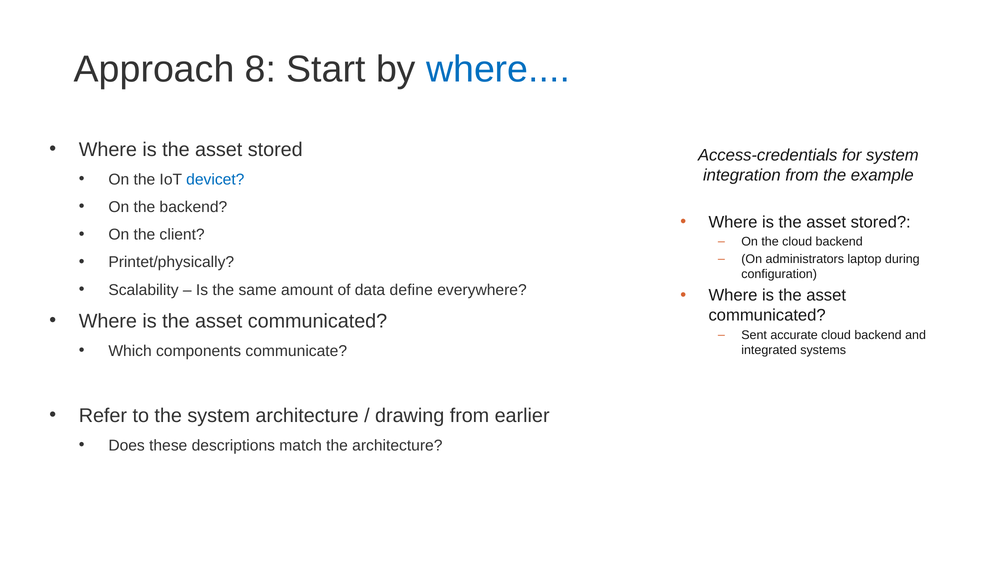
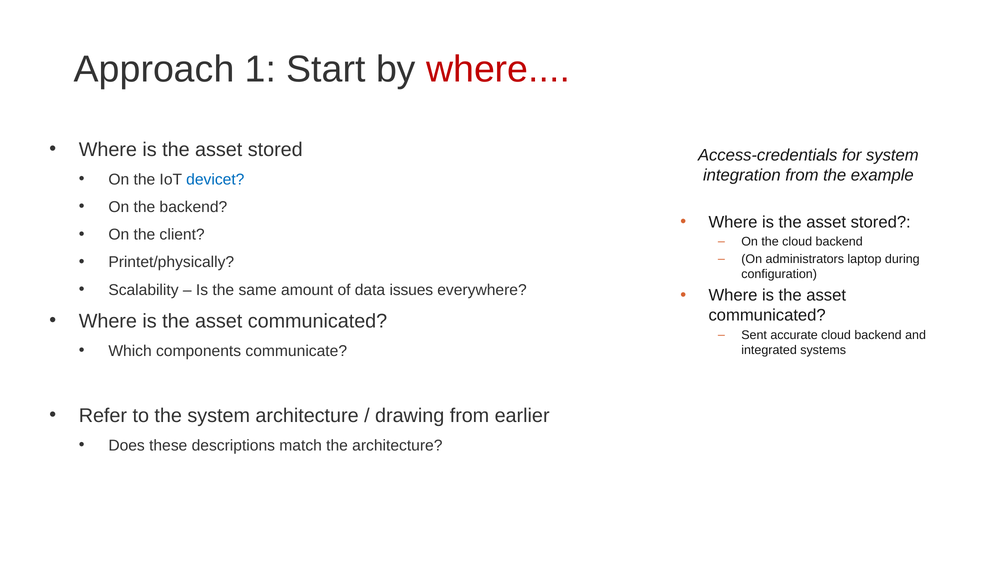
8: 8 -> 1
where at (498, 69) colour: blue -> red
define: define -> issues
